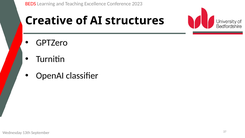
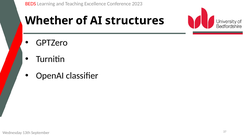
Creative: Creative -> Whether
